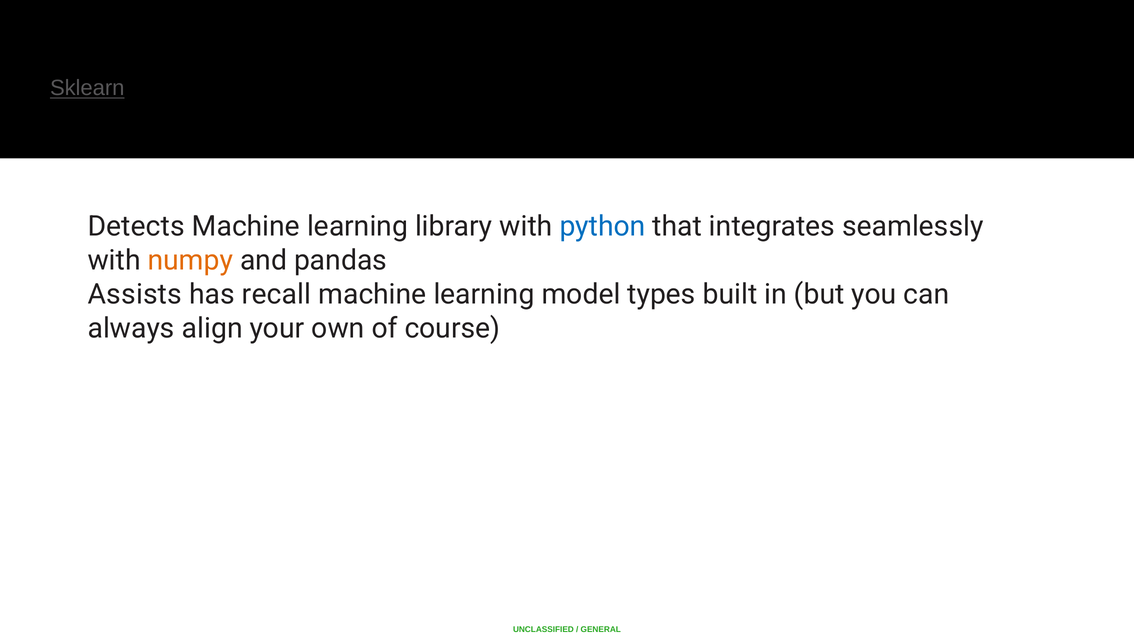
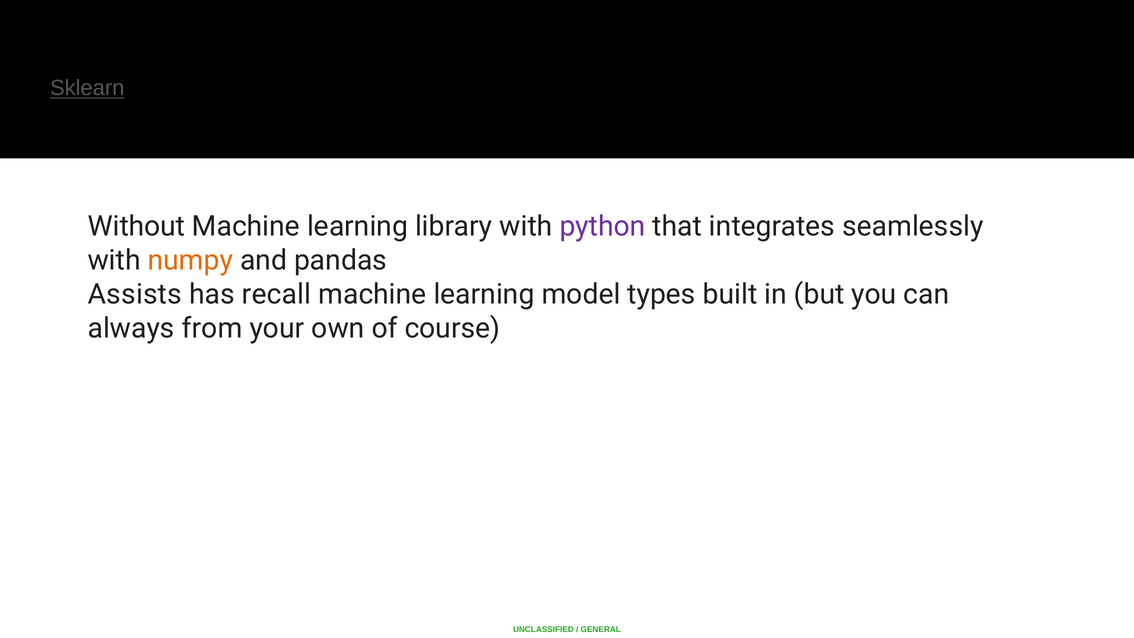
Detects: Detects -> Without
python colour: blue -> purple
align: align -> from
